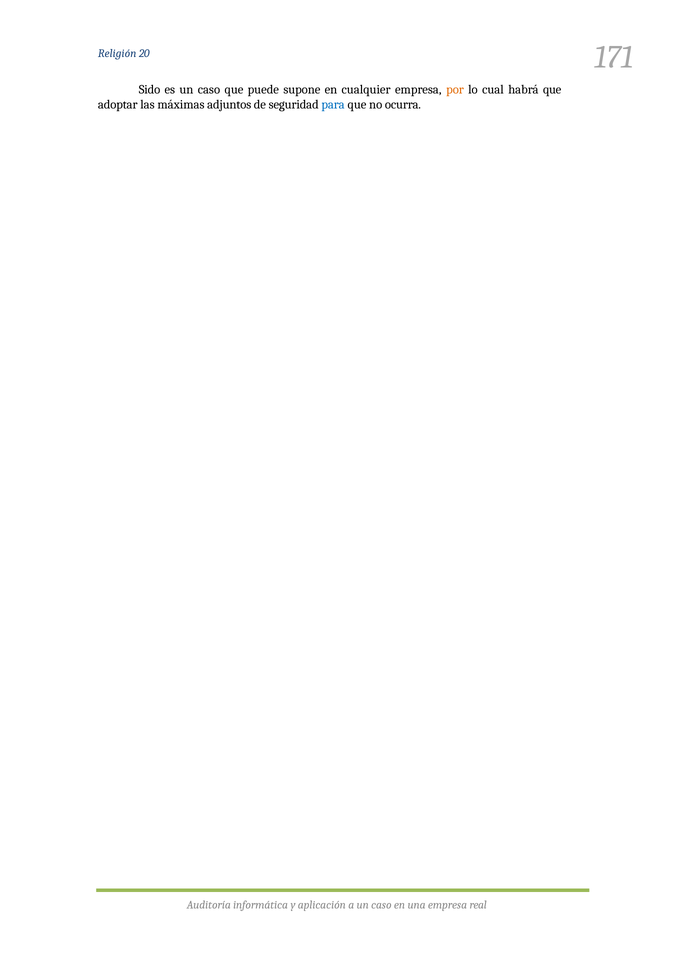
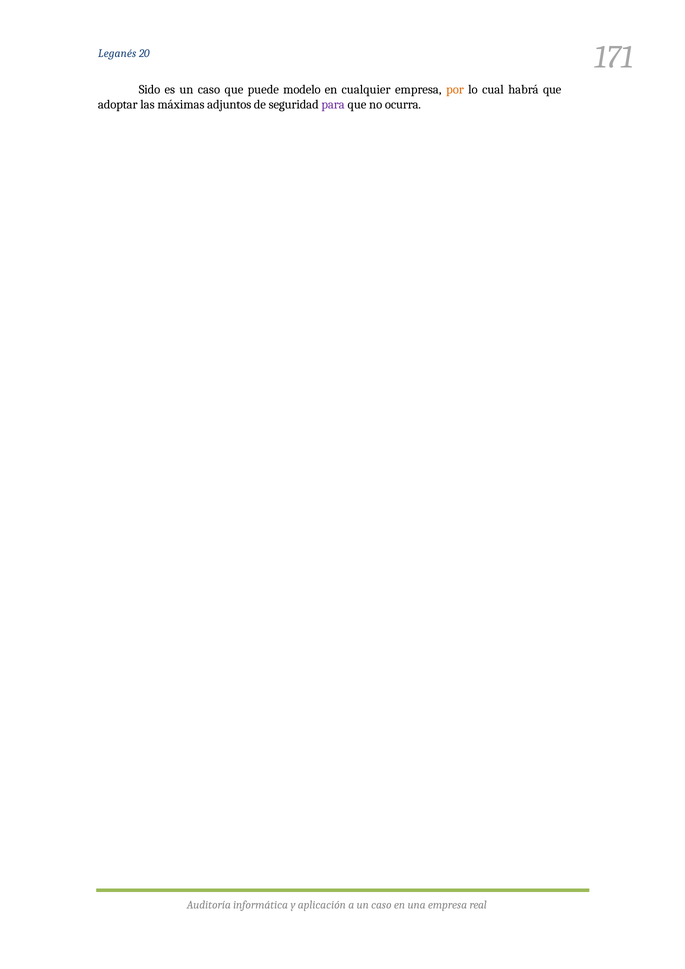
Religión: Religión -> Leganés
supone: supone -> modelo
para colour: blue -> purple
